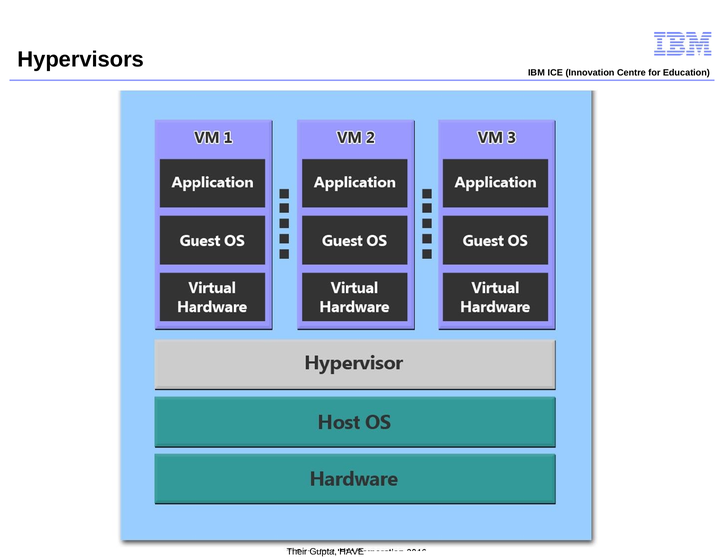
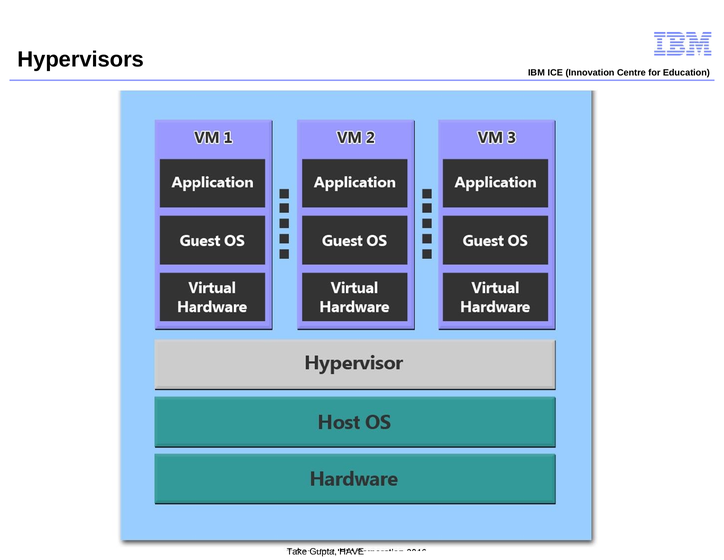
Their: Their -> Take
